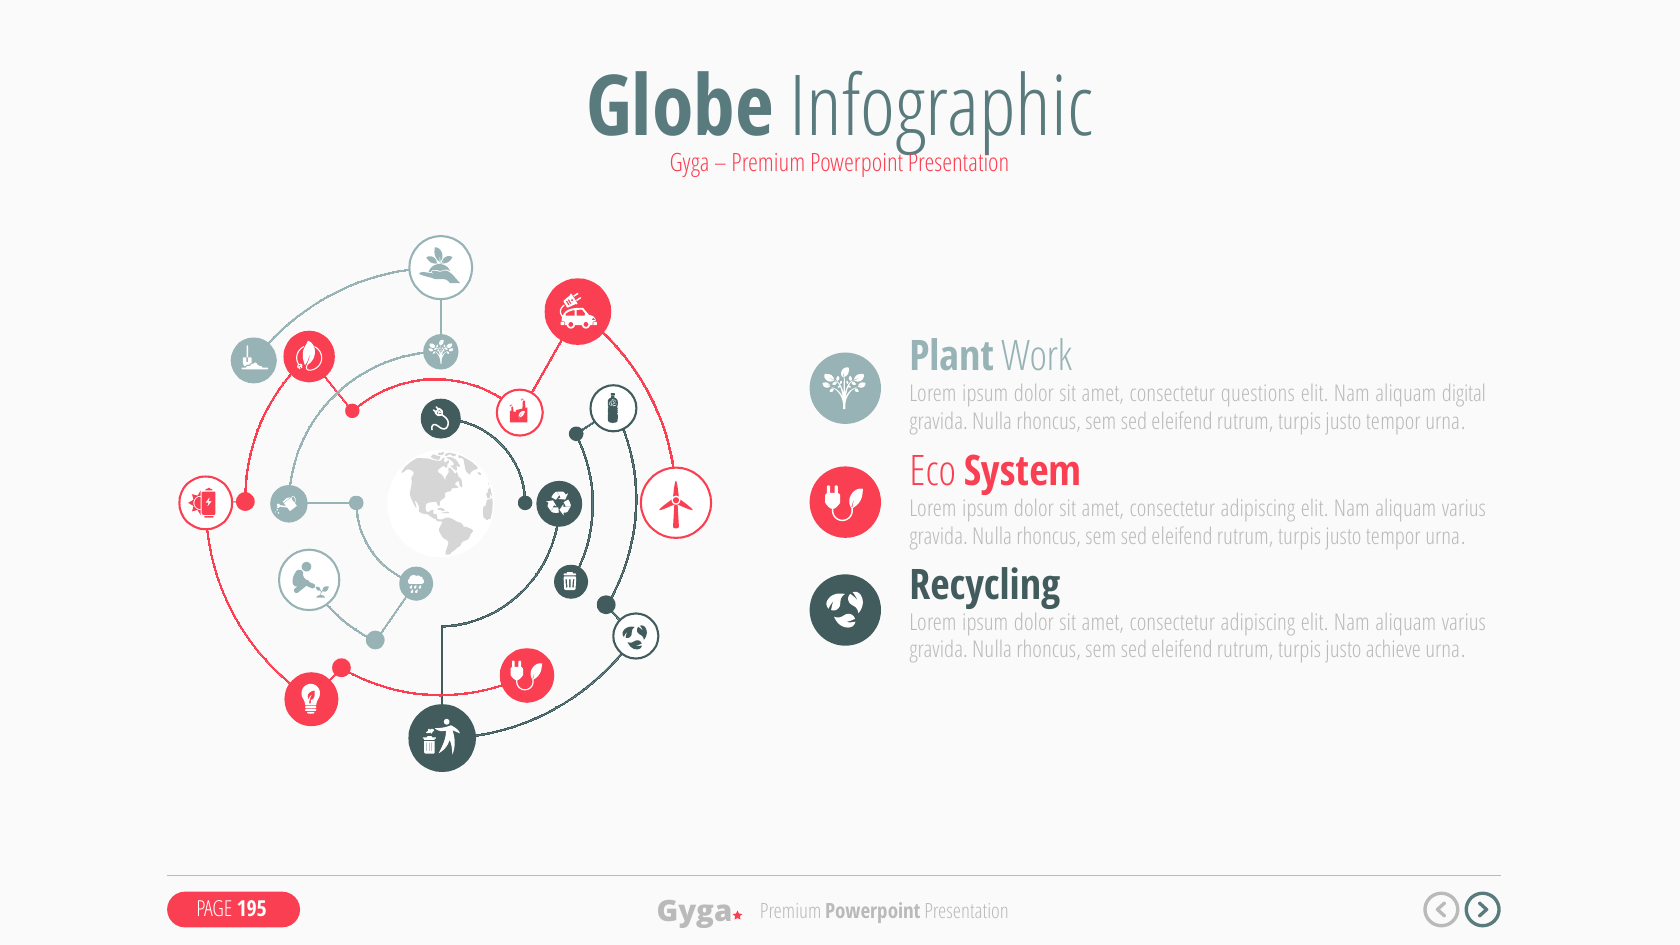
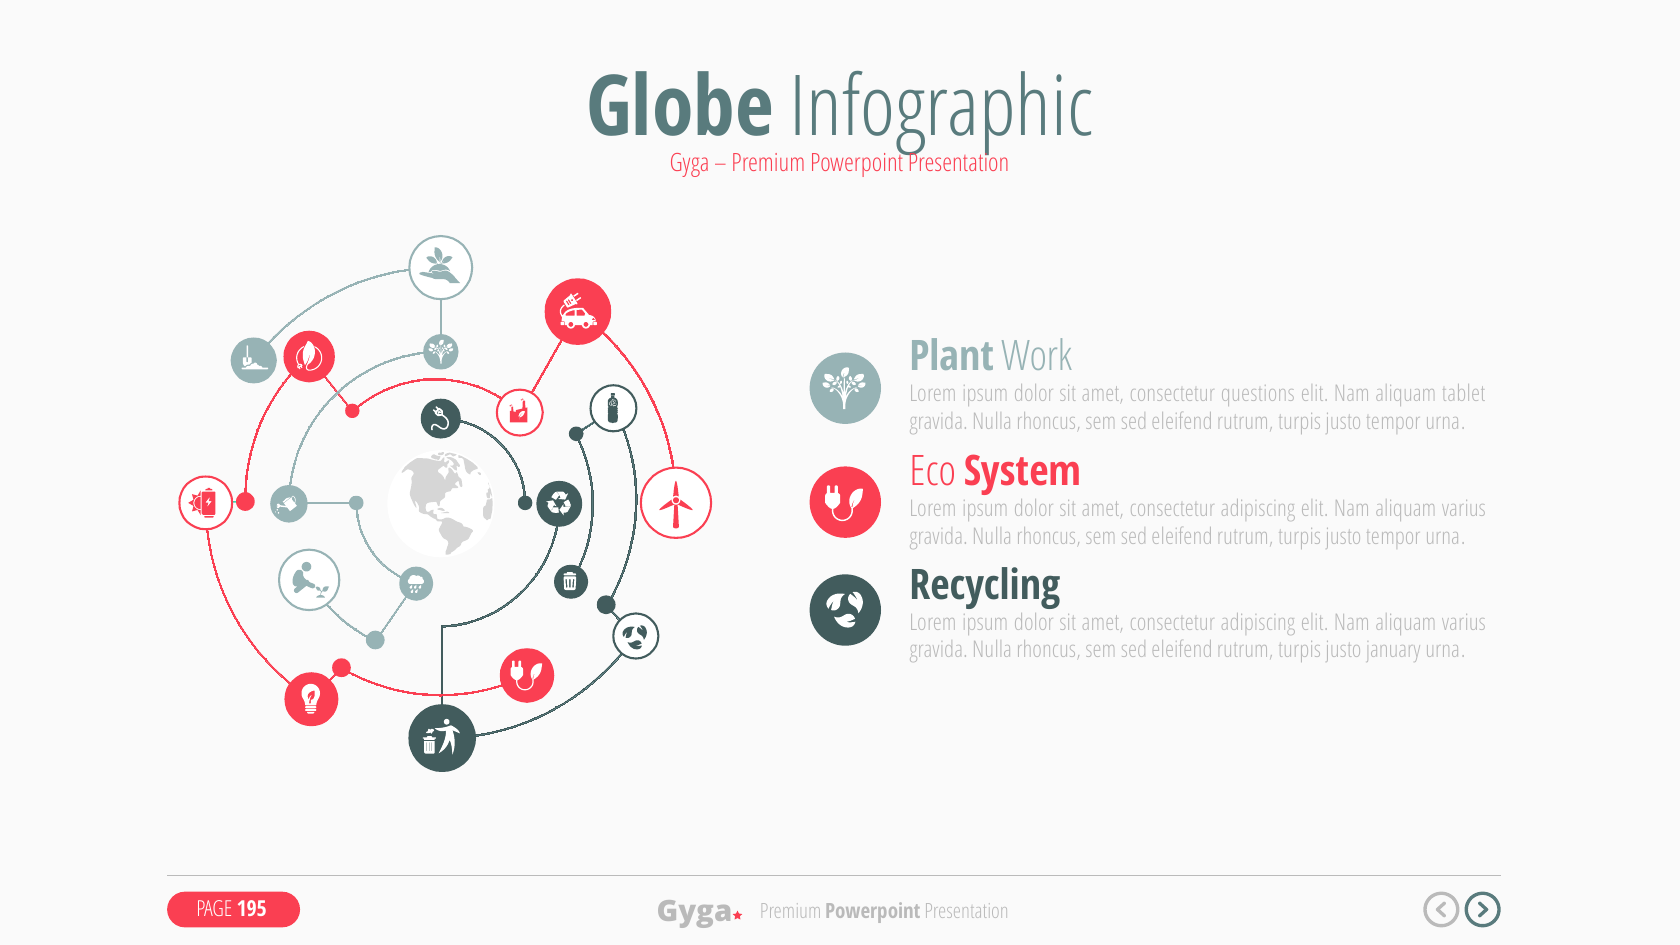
digital: digital -> tablet
achieve: achieve -> january
